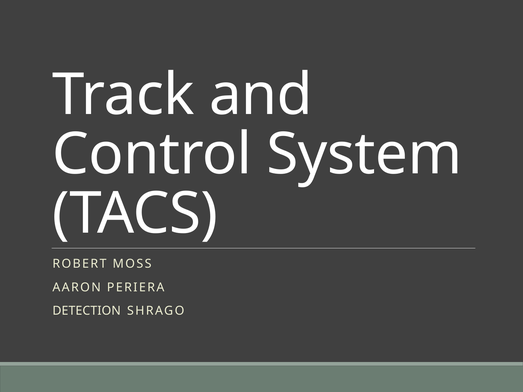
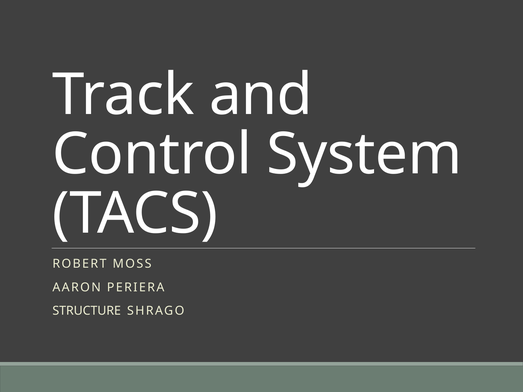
DETECTION: DETECTION -> STRUCTURE
